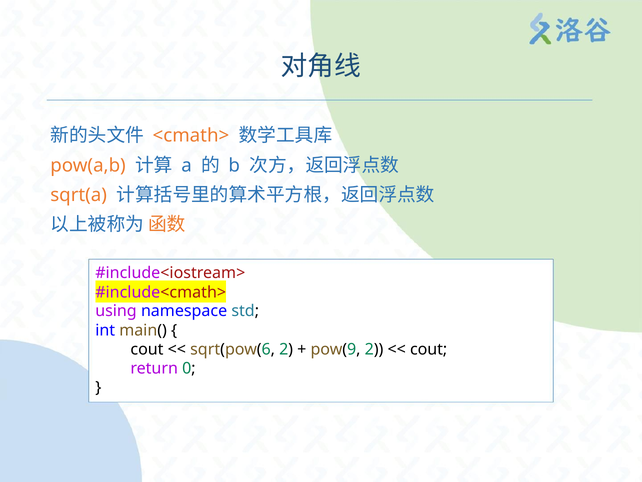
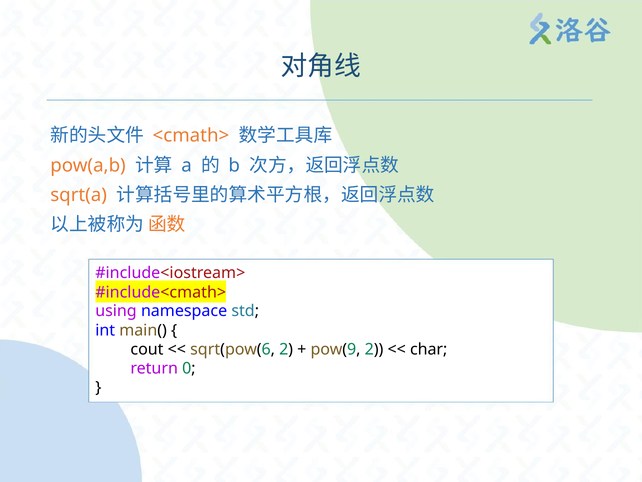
cout at (429, 349): cout -> char
